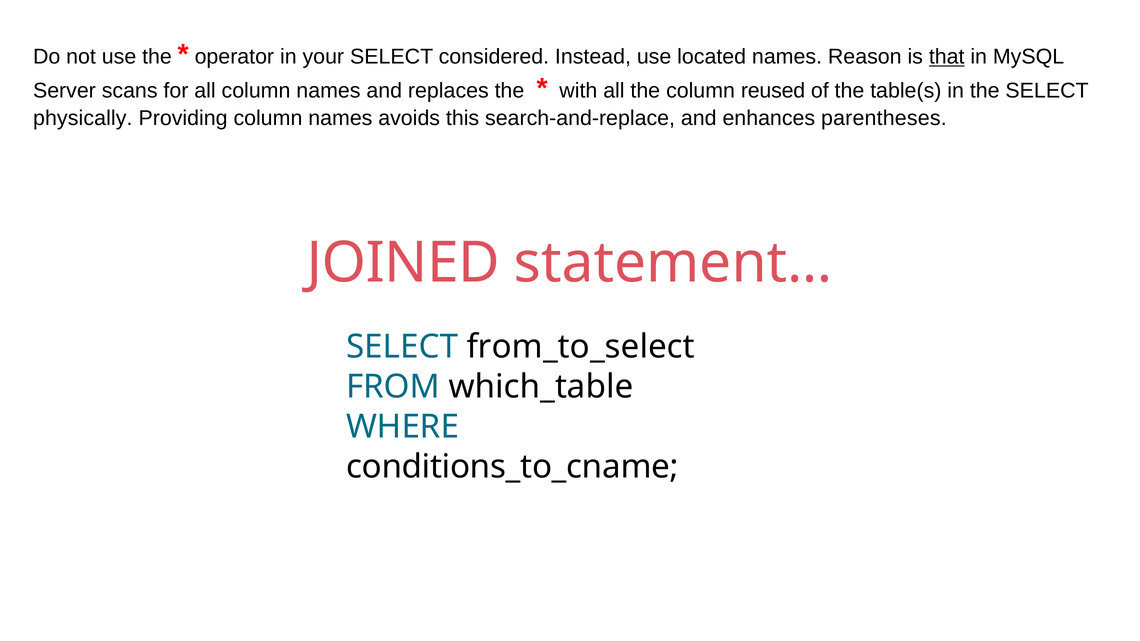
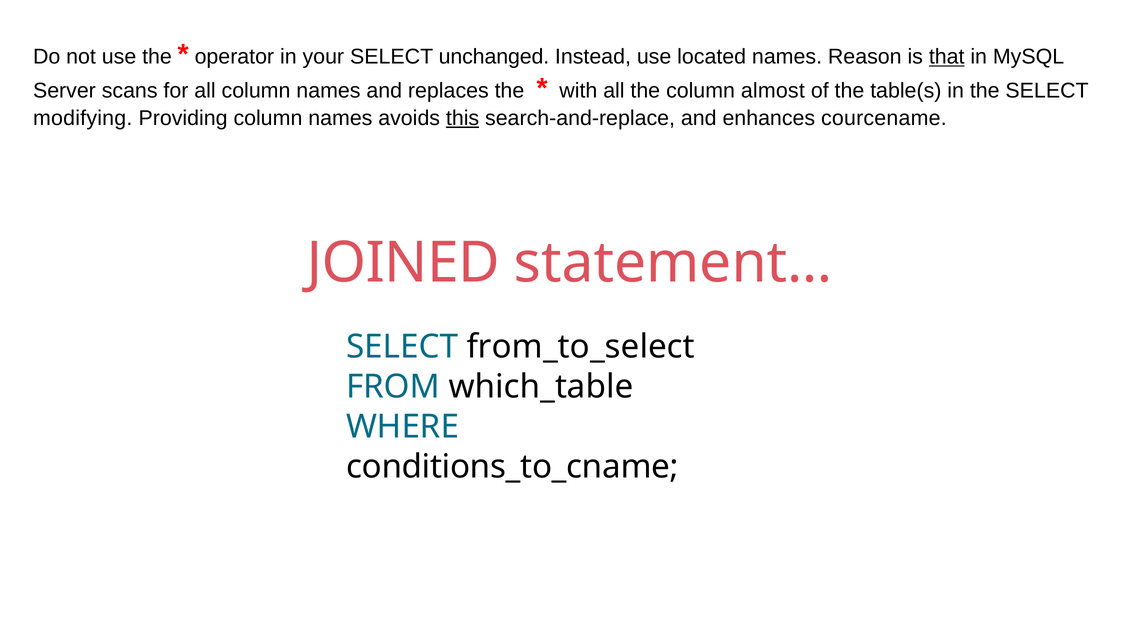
considered: considered -> unchanged
reused: reused -> almost
physically: physically -> modifying
this underline: none -> present
parentheses: parentheses -> courcename
